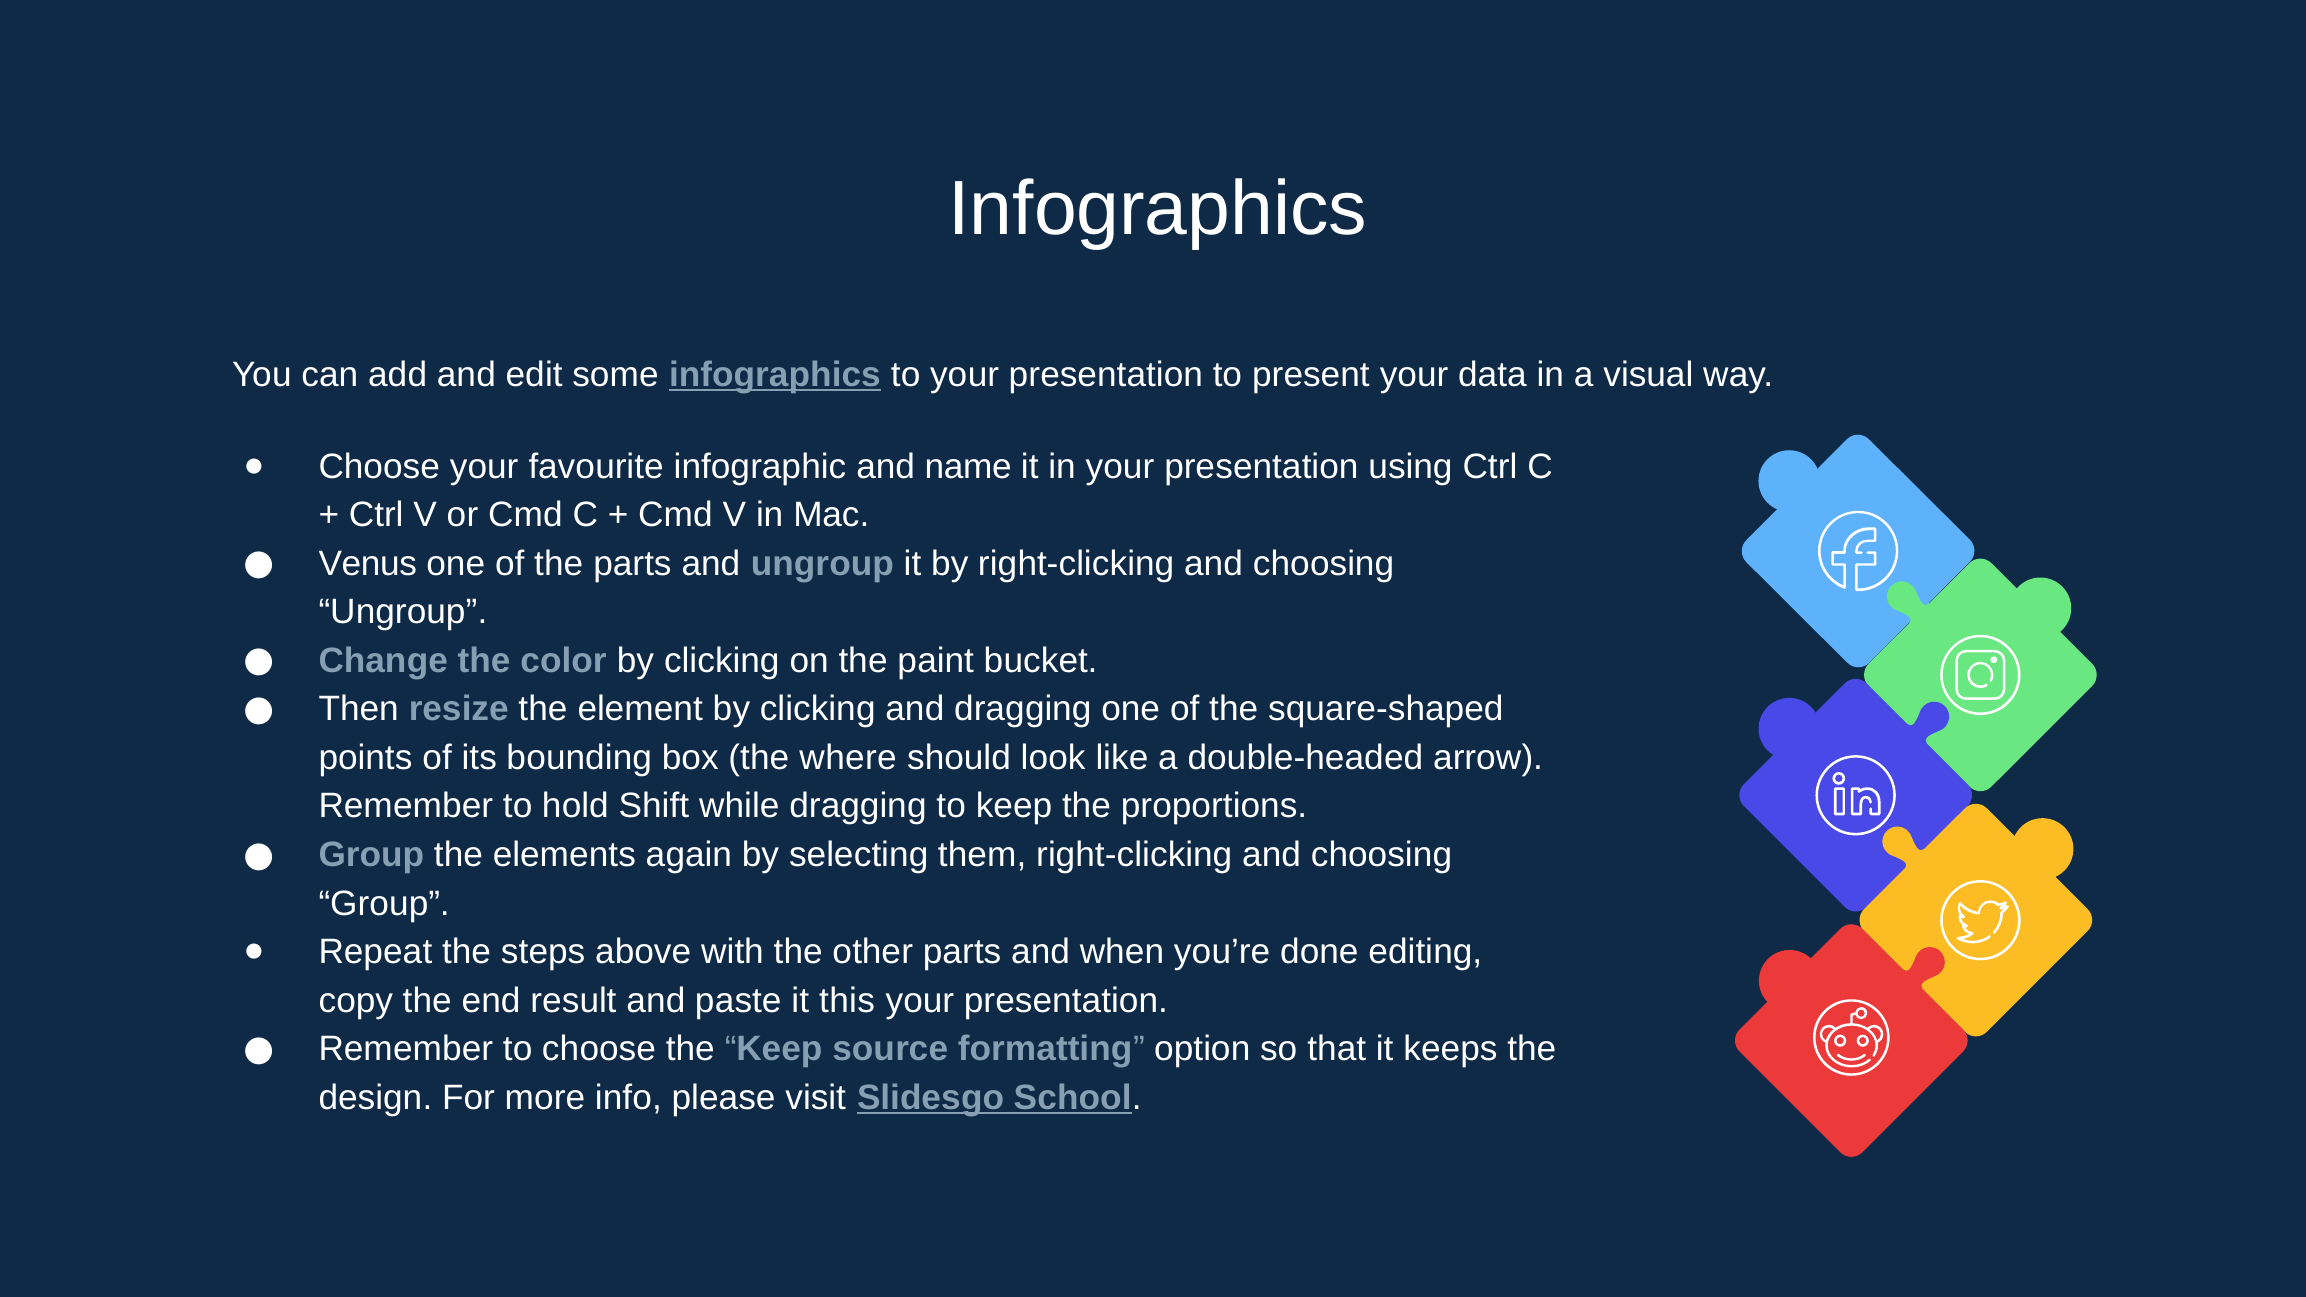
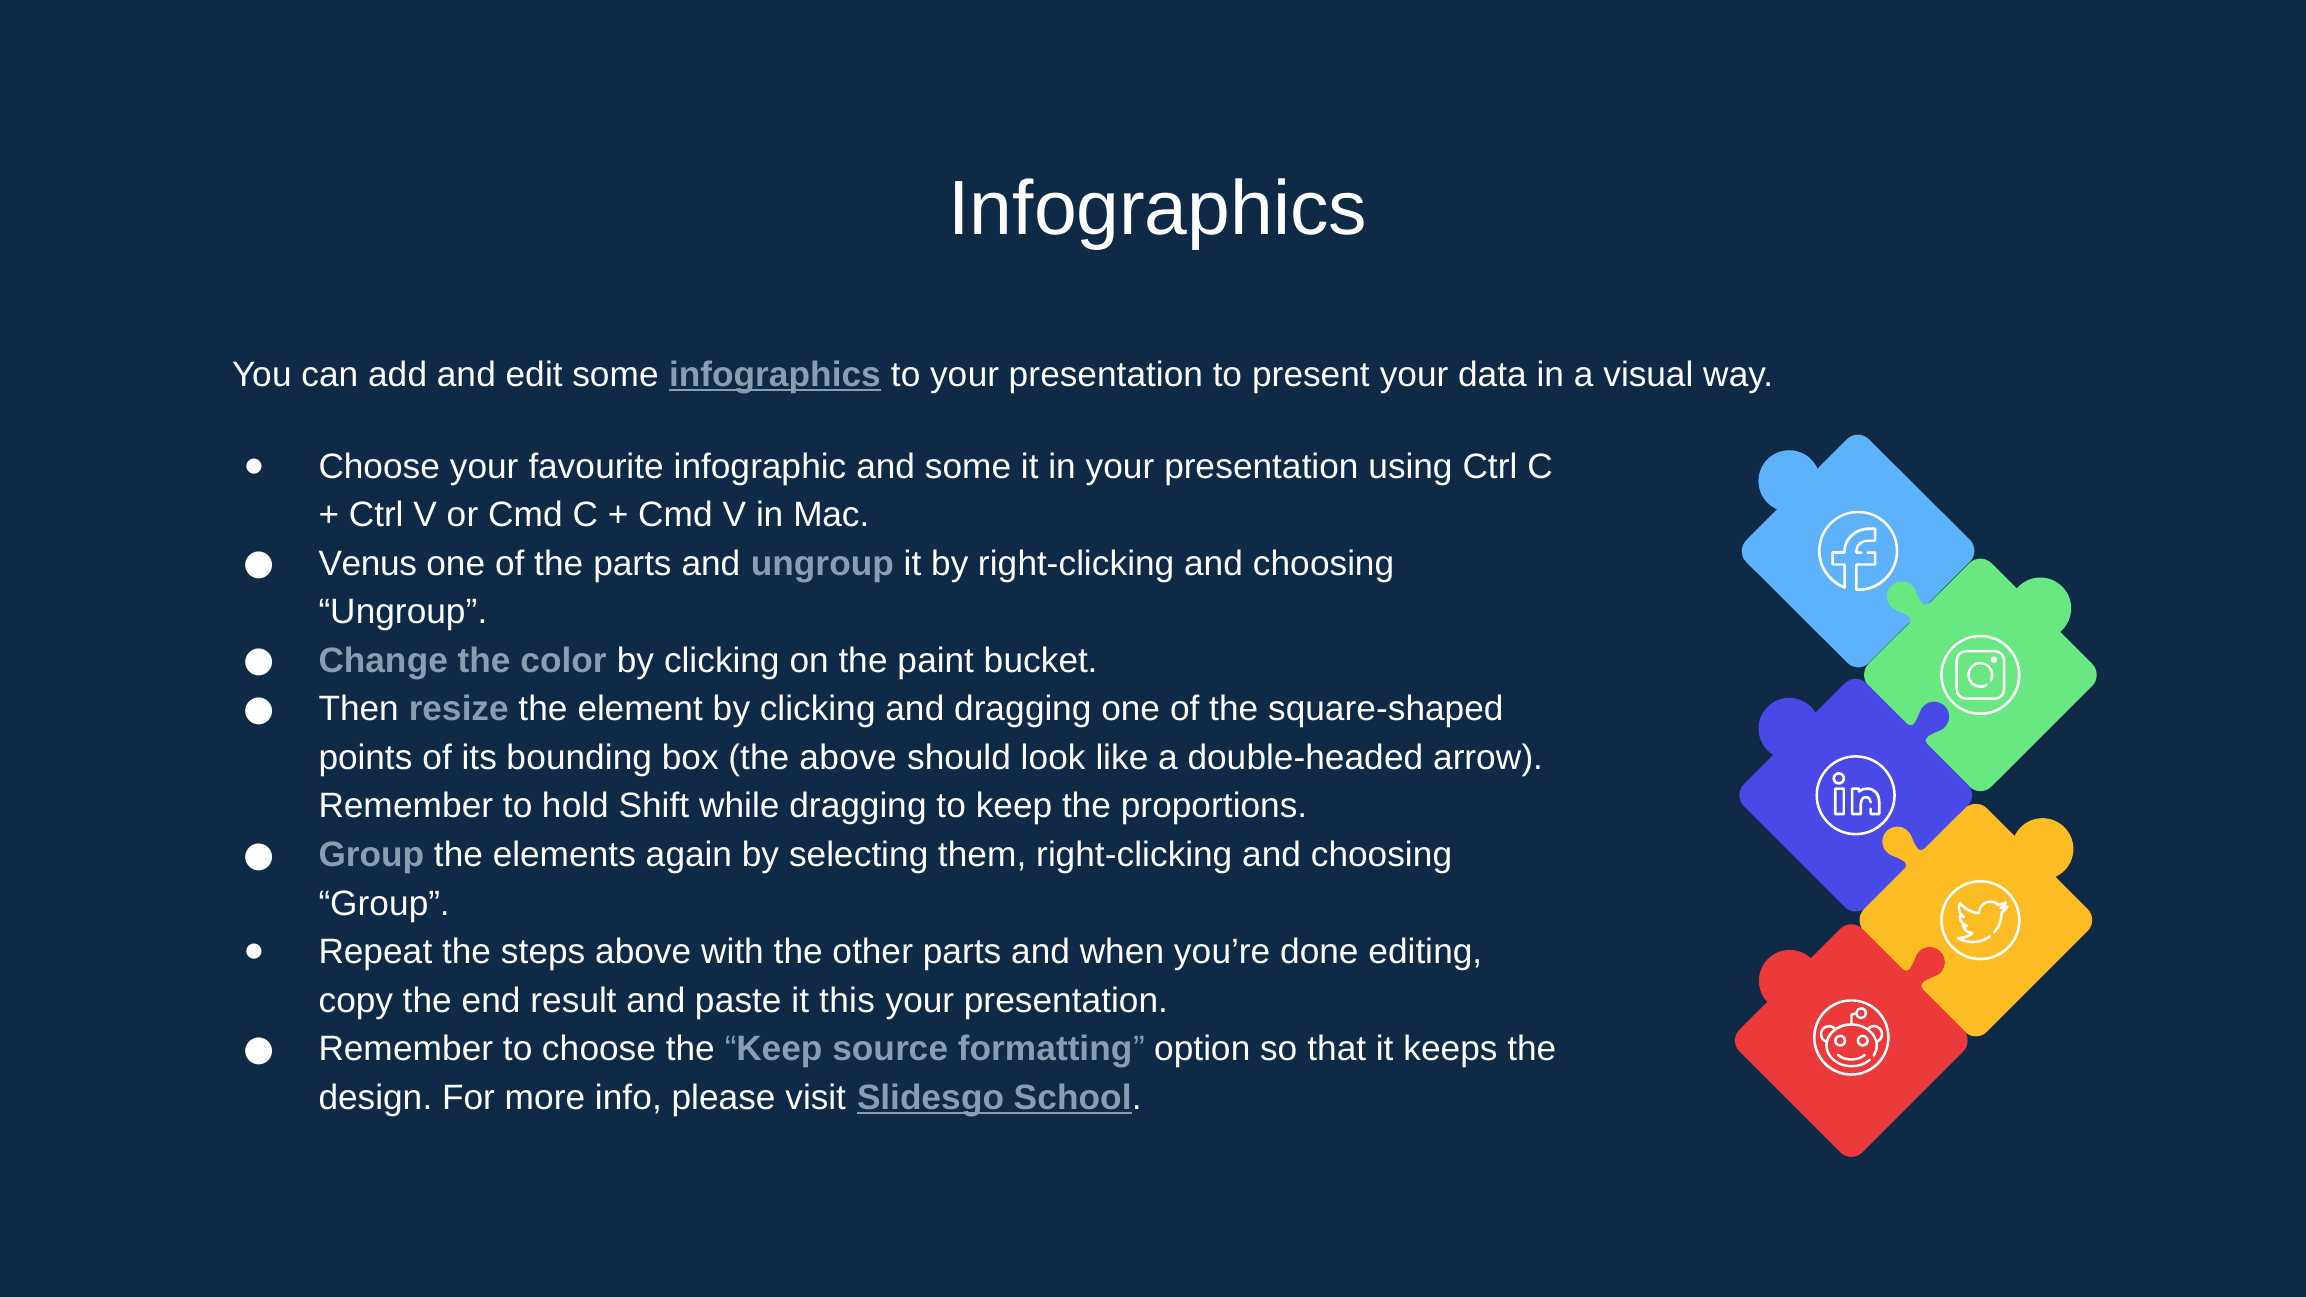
and name: name -> some
the where: where -> above
